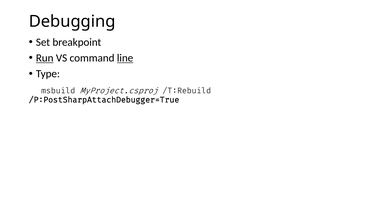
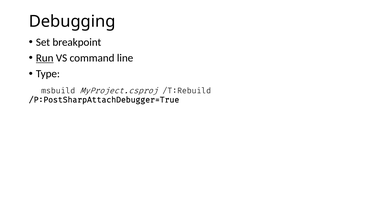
line underline: present -> none
